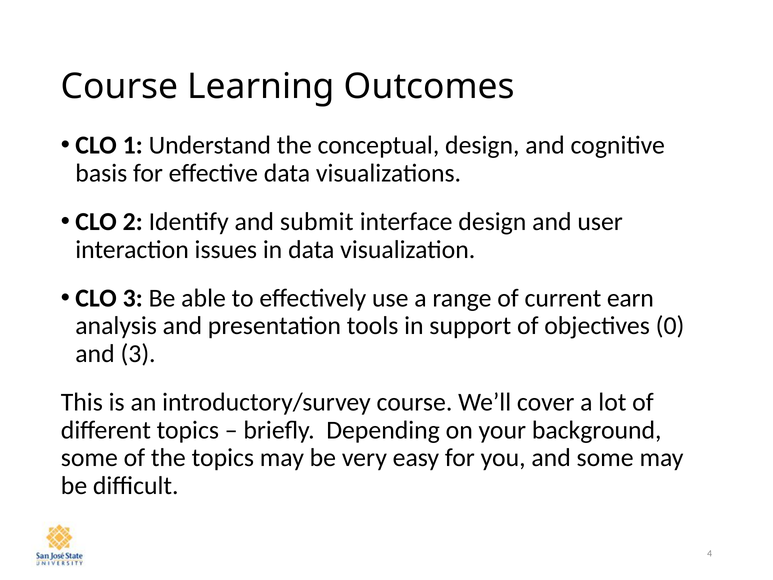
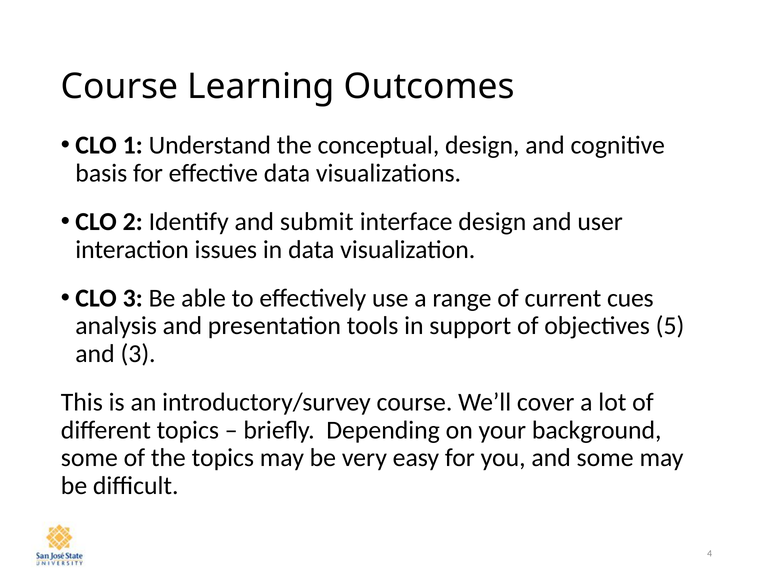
earn: earn -> cues
0: 0 -> 5
